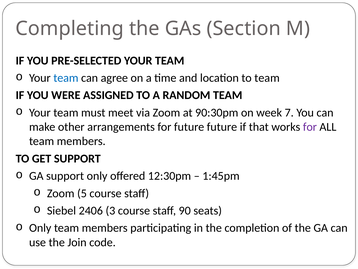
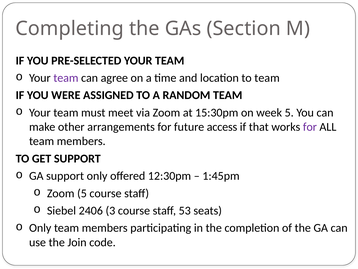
team at (66, 78) colour: blue -> purple
90:30pm: 90:30pm -> 15:30pm
week 7: 7 -> 5
future future: future -> access
90: 90 -> 53
